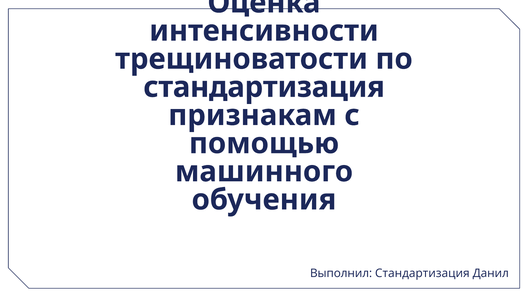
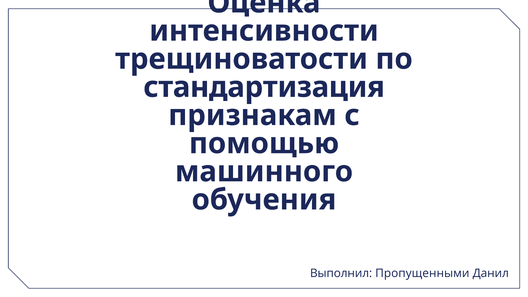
Выполнил Стандартизация: Стандартизация -> Пропущенными
